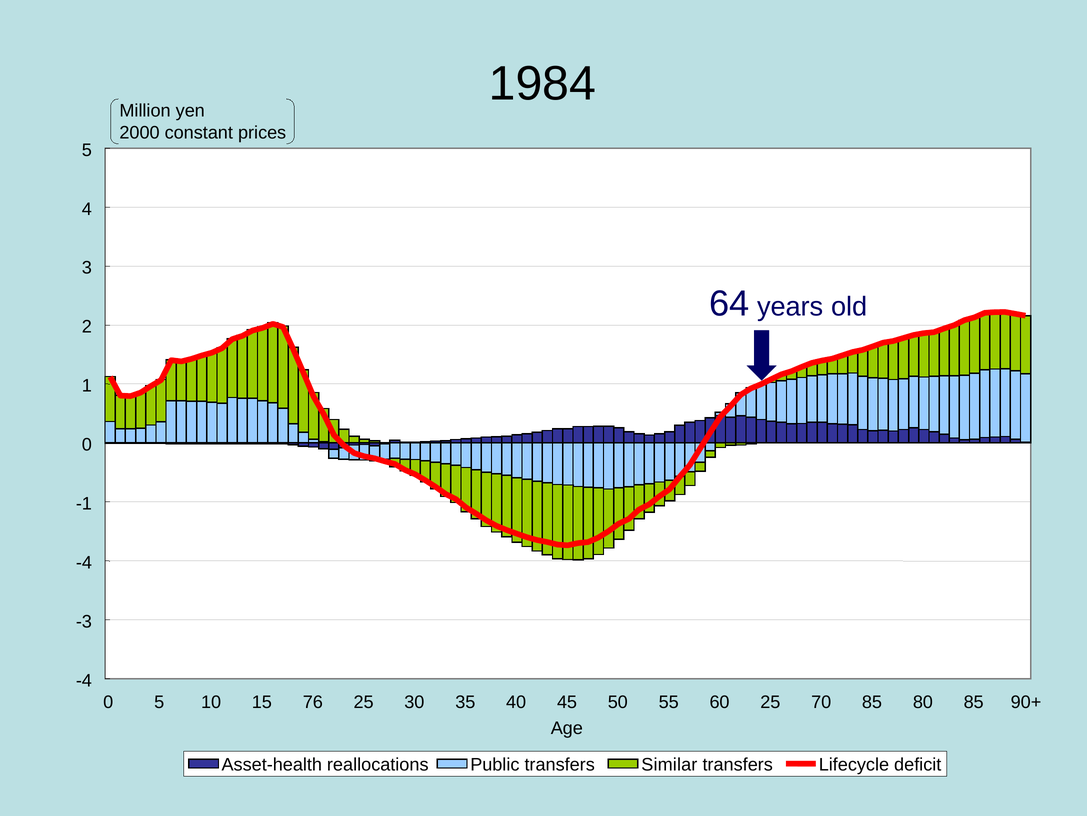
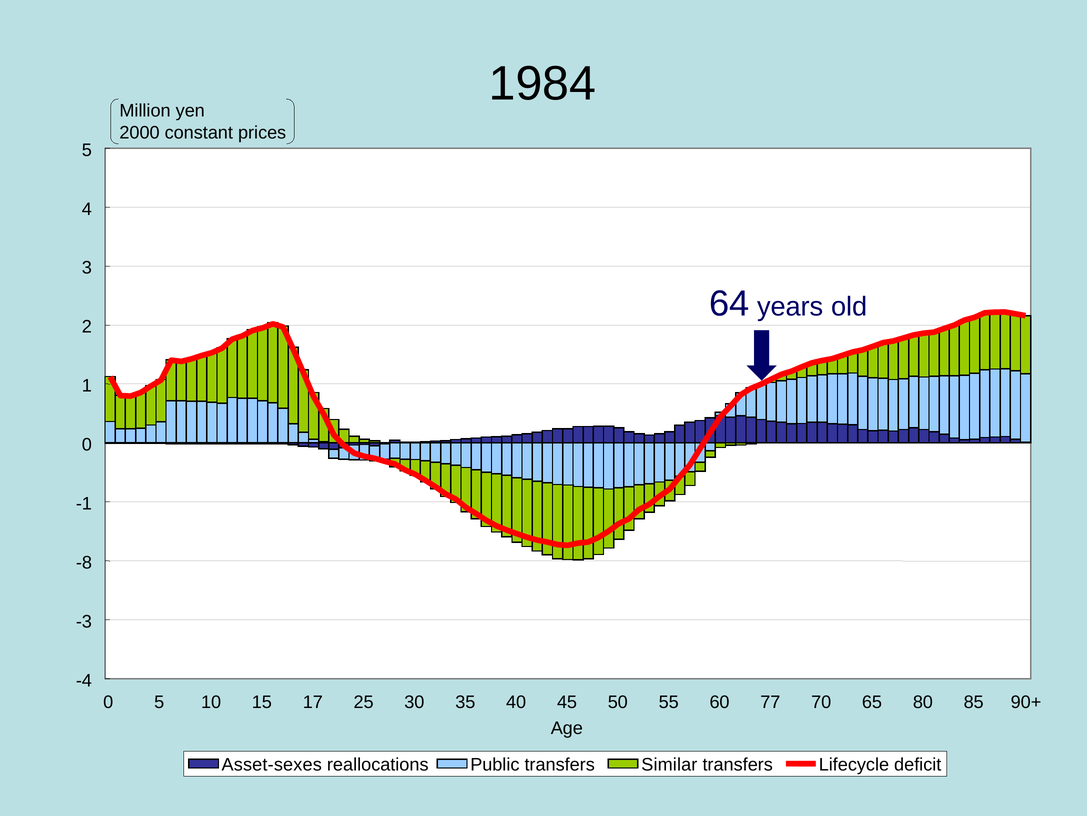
-4 at (84, 562): -4 -> -8
76: 76 -> 17
60 25: 25 -> 77
70 85: 85 -> 65
Asset-health: Asset-health -> Asset-sexes
